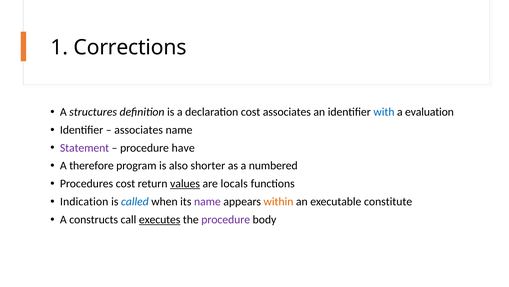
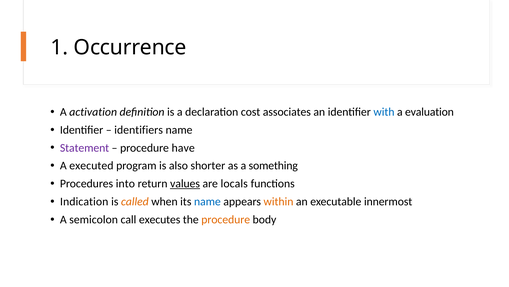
Corrections: Corrections -> Occurrence
structures: structures -> activation
associates at (139, 130): associates -> identifiers
therefore: therefore -> executed
numbered: numbered -> something
Procedures cost: cost -> into
called colour: blue -> orange
name at (207, 201) colour: purple -> blue
constitute: constitute -> innermost
constructs: constructs -> semicolon
executes underline: present -> none
procedure at (226, 219) colour: purple -> orange
